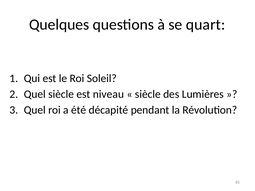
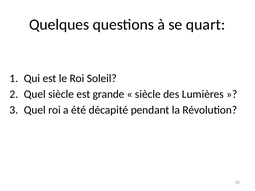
niveau: niveau -> grande
